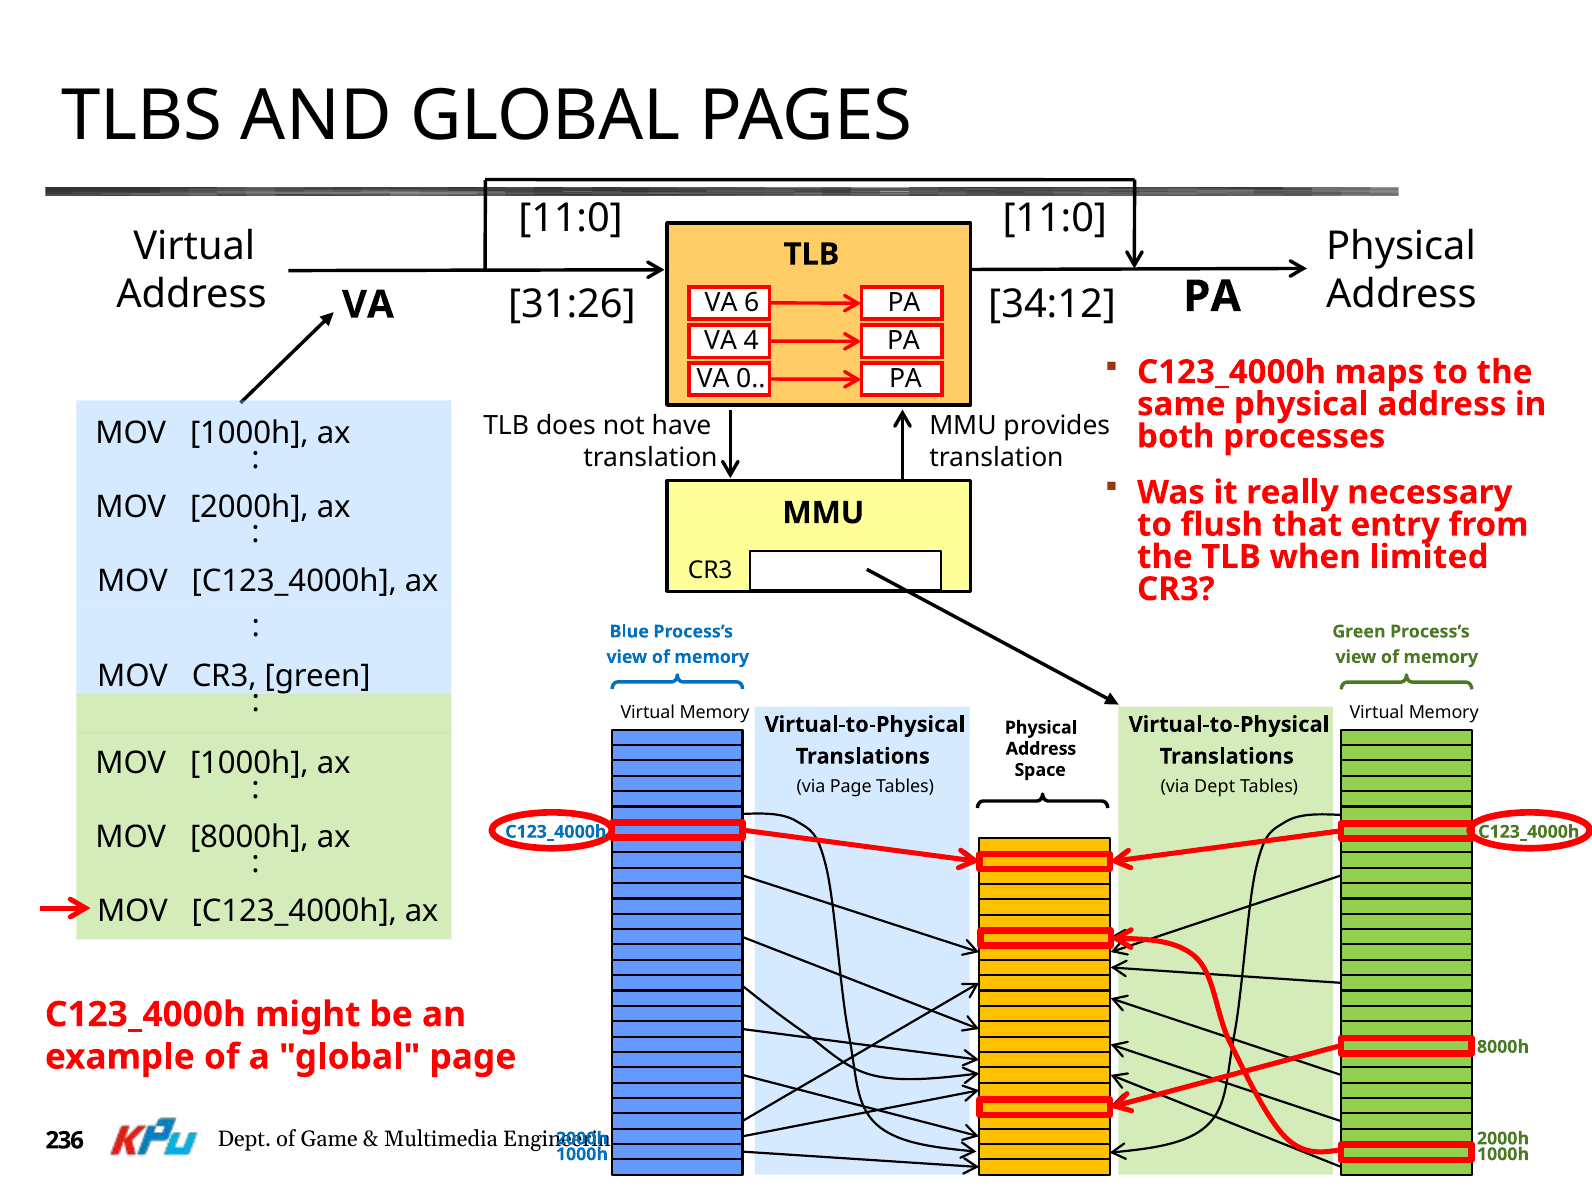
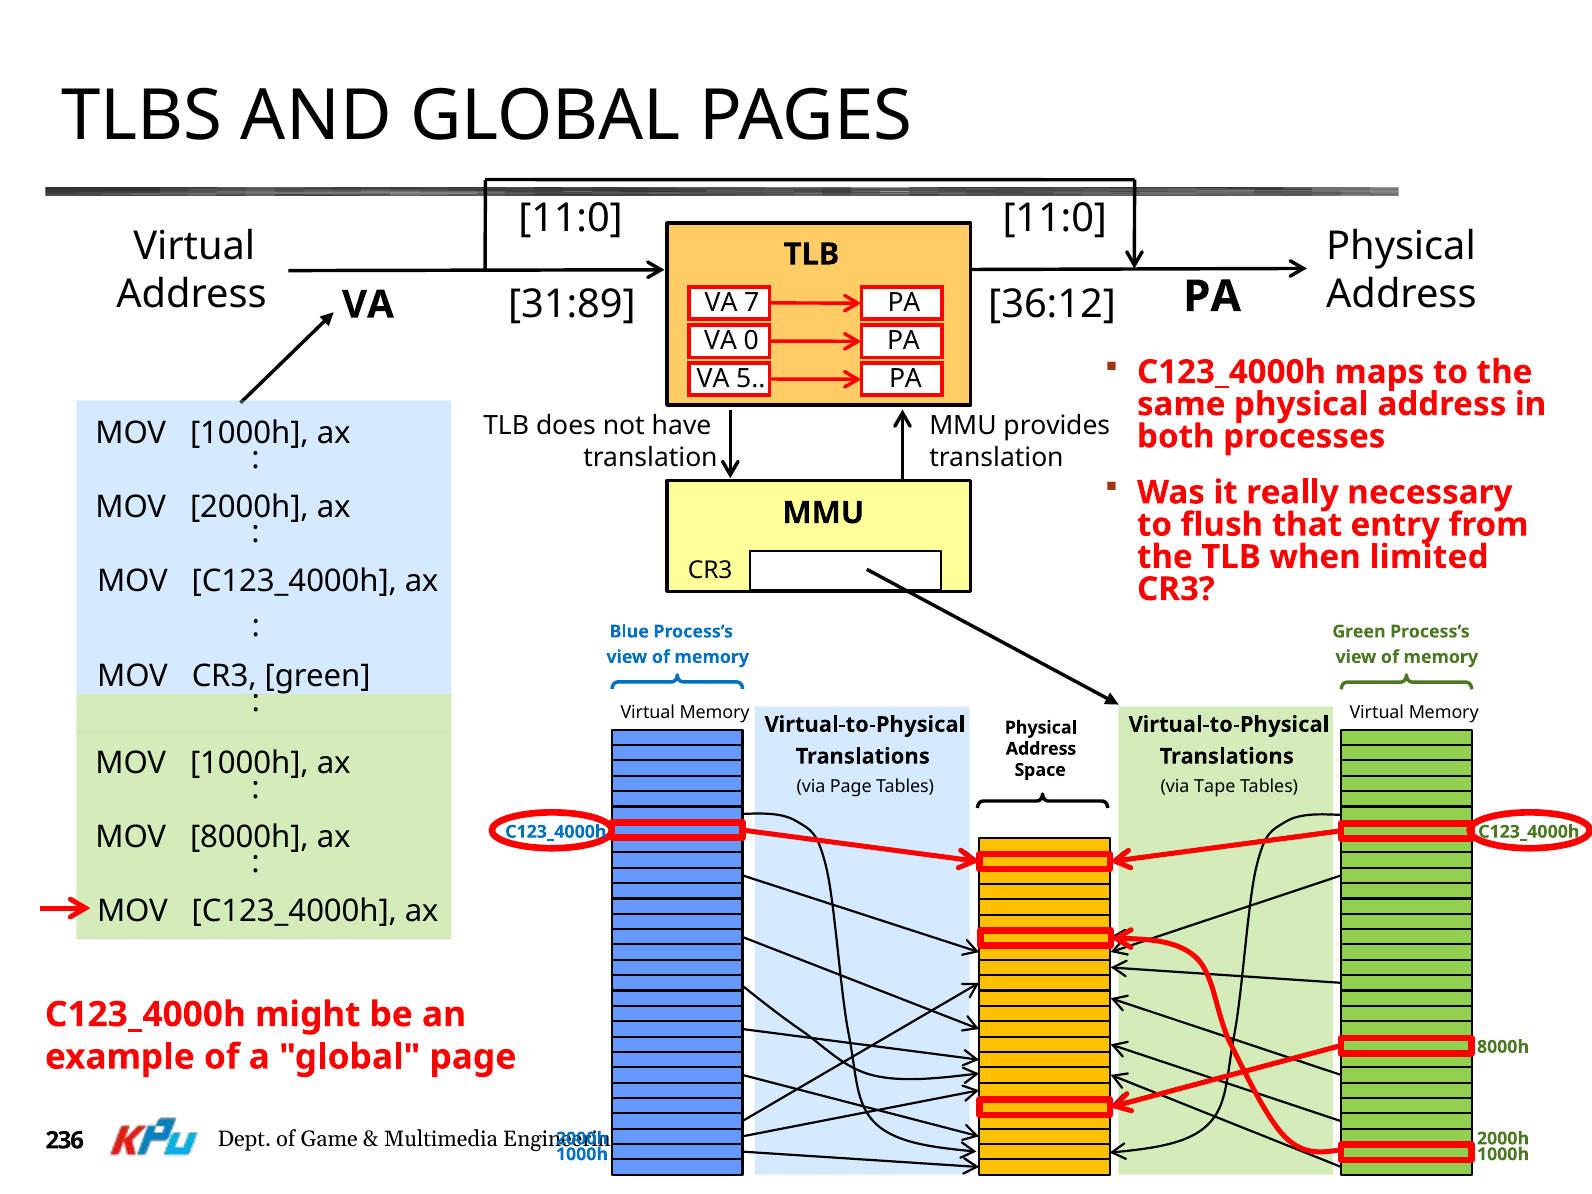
31:26: 31:26 -> 31:89
34:12: 34:12 -> 36:12
6: 6 -> 7
4: 4 -> 0
0: 0 -> 5
via Dept: Dept -> Tape
